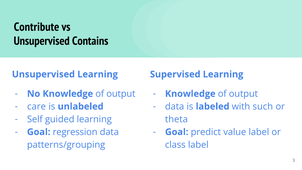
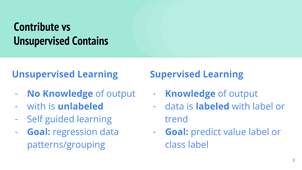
care at (37, 106): care -> with
with such: such -> label
theta: theta -> trend
